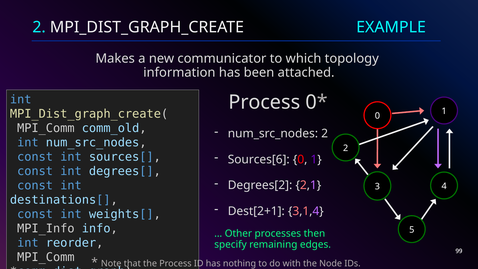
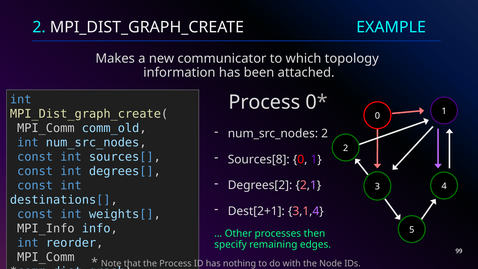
Sources[6: Sources[6 -> Sources[8
